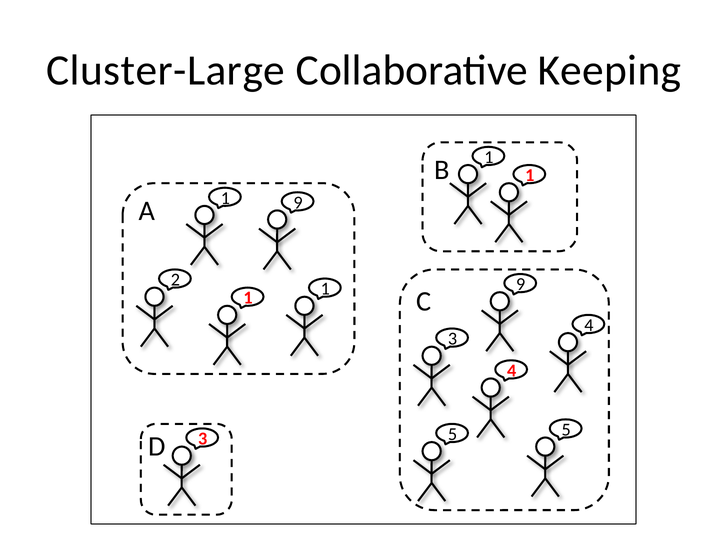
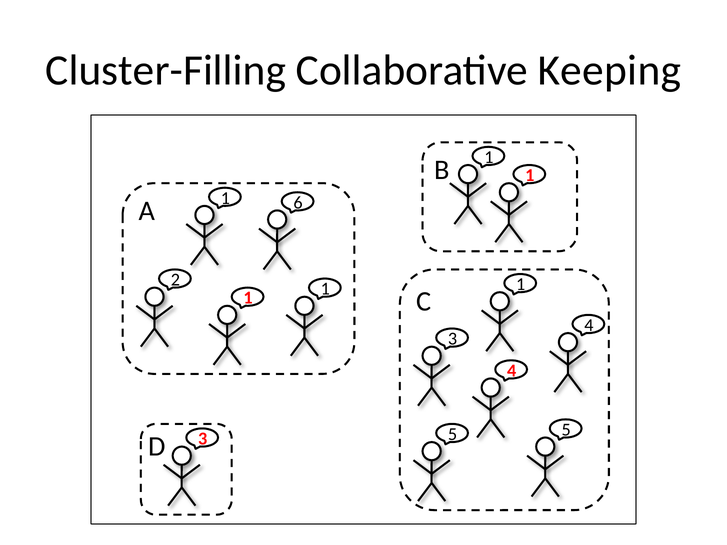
Cluster-Large: Cluster-Large -> Cluster-Filling
9 at (298, 203): 9 -> 6
9 at (521, 284): 9 -> 1
